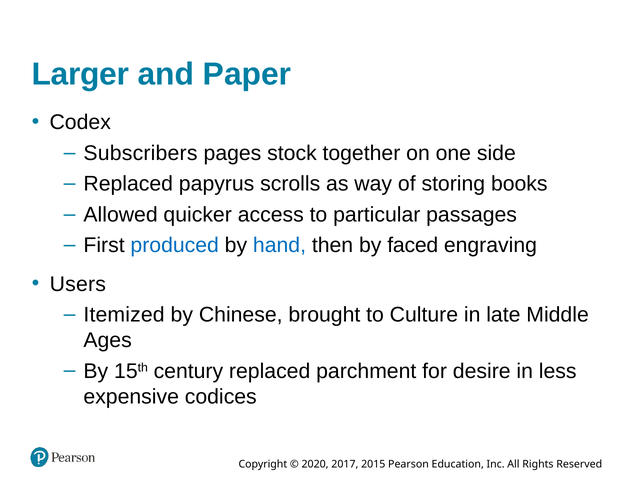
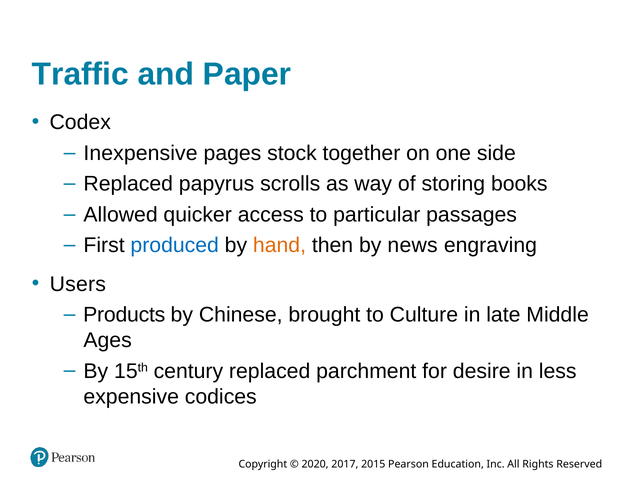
Larger: Larger -> Traffic
Subscribers: Subscribers -> Inexpensive
hand colour: blue -> orange
faced: faced -> news
Itemized: Itemized -> Products
